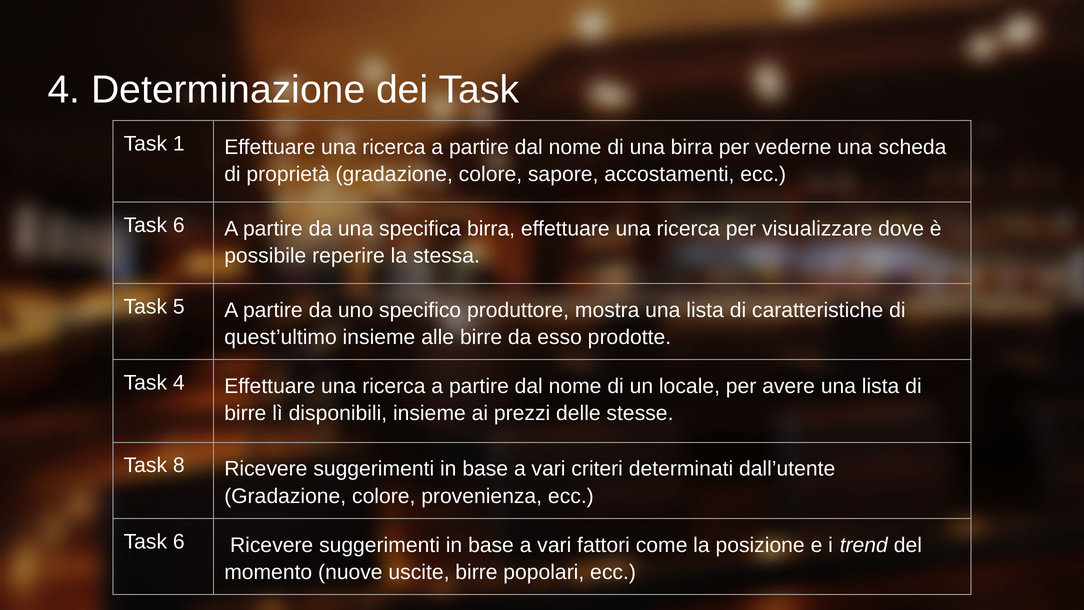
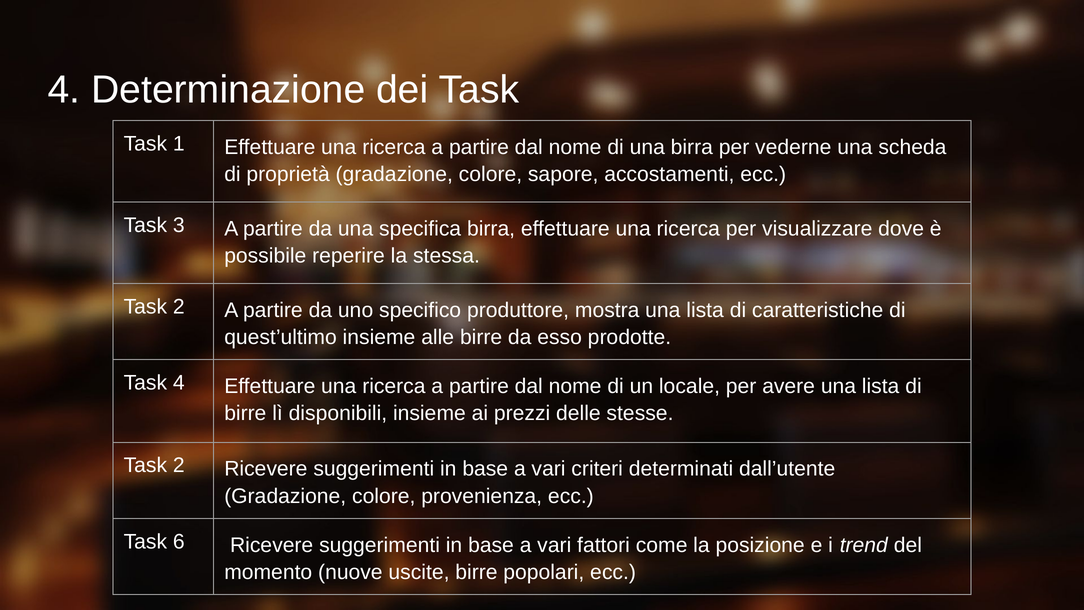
6 at (179, 225): 6 -> 3
5 at (179, 307): 5 -> 2
8 at (179, 465): 8 -> 2
